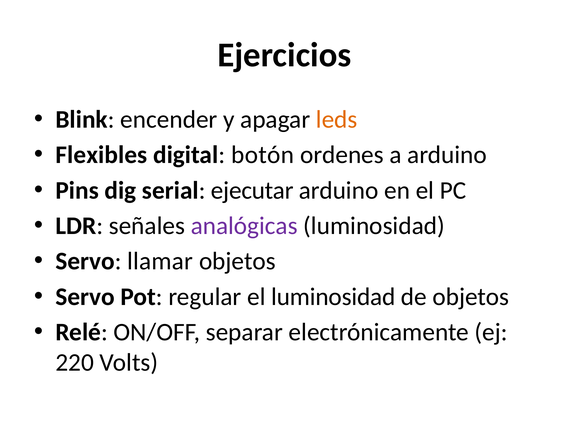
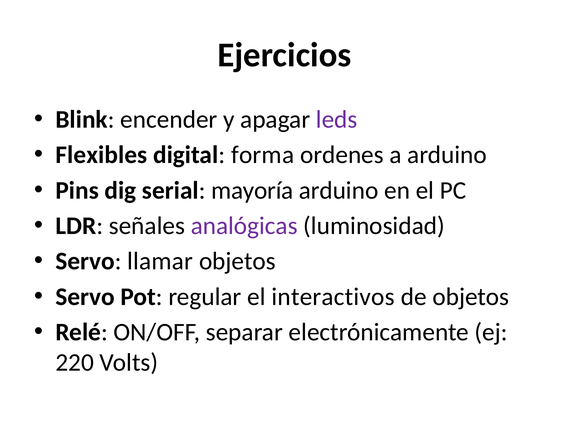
leds colour: orange -> purple
botón: botón -> forma
ejecutar: ejecutar -> mayoría
el luminosidad: luminosidad -> interactivos
